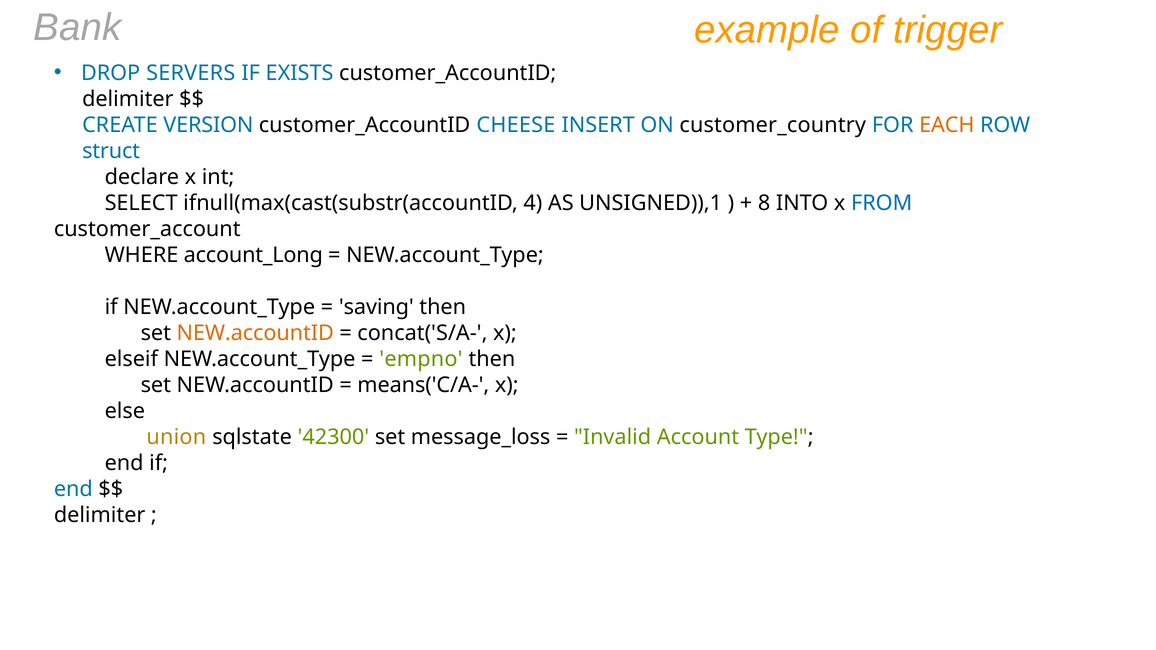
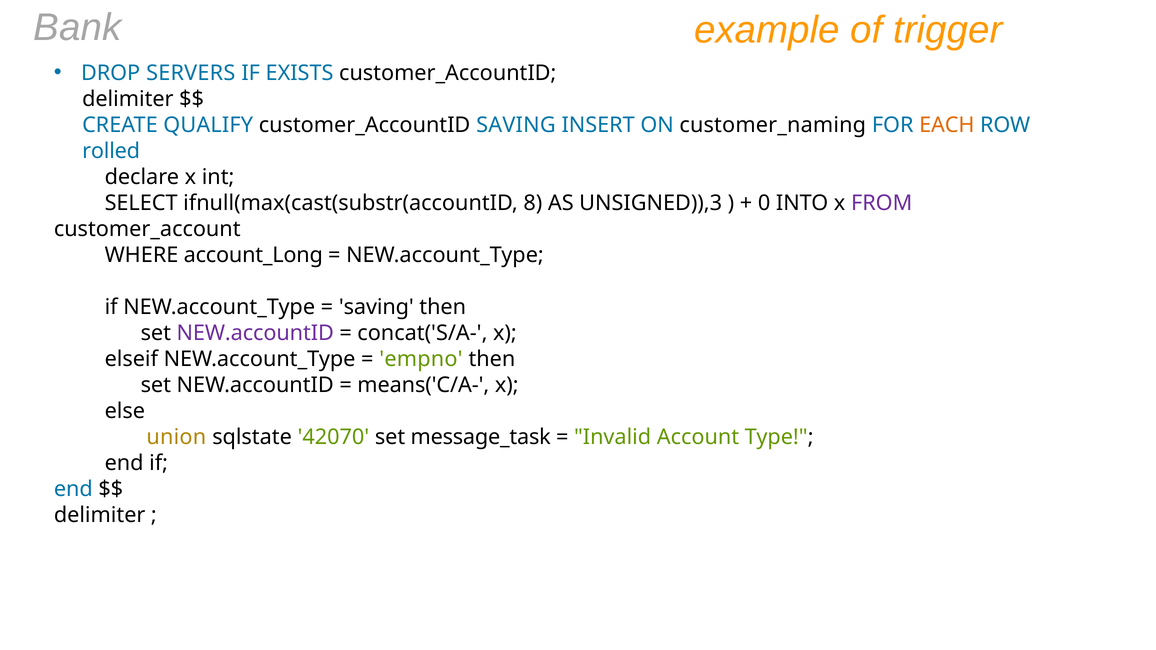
VERSION: VERSION -> QUALIFY
customer_AccountID CHEESE: CHEESE -> SAVING
customer_country: customer_country -> customer_naming
struct: struct -> rolled
4: 4 -> 8
UNSIGNED)),1: UNSIGNED)),1 -> UNSIGNED)),3
8: 8 -> 0
FROM colour: blue -> purple
NEW.accountID at (255, 333) colour: orange -> purple
42300: 42300 -> 42070
message_loss: message_loss -> message_task
